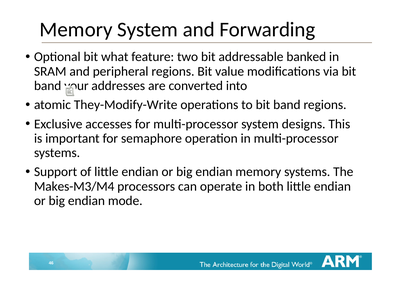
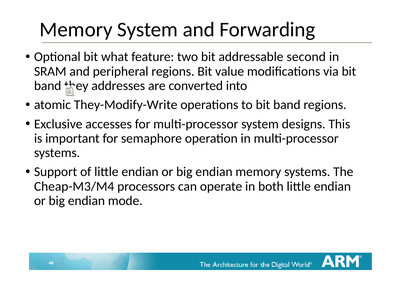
banked: banked -> second
your: your -> they
Makes-M3/M4: Makes-M3/M4 -> Cheap-M3/M4
